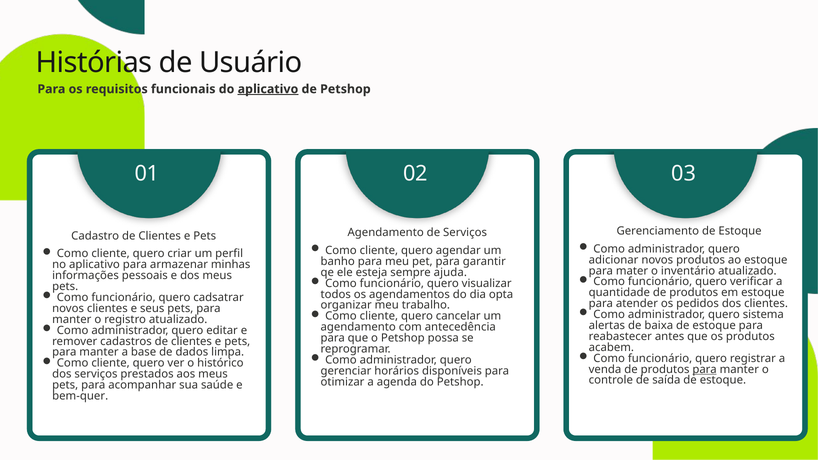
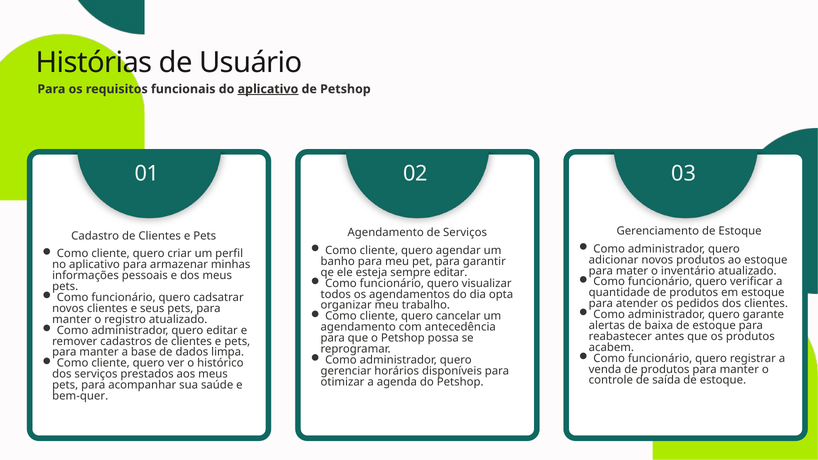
sempre ajuda: ajuda -> editar
sistema: sistema -> garante
para at (705, 369) underline: present -> none
